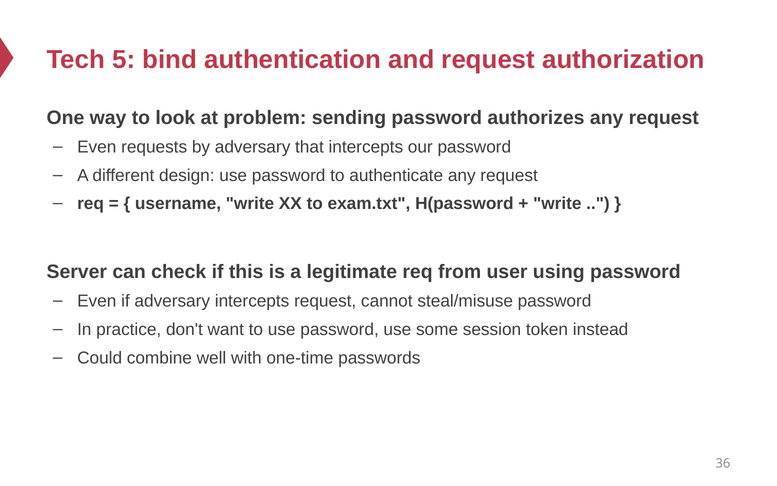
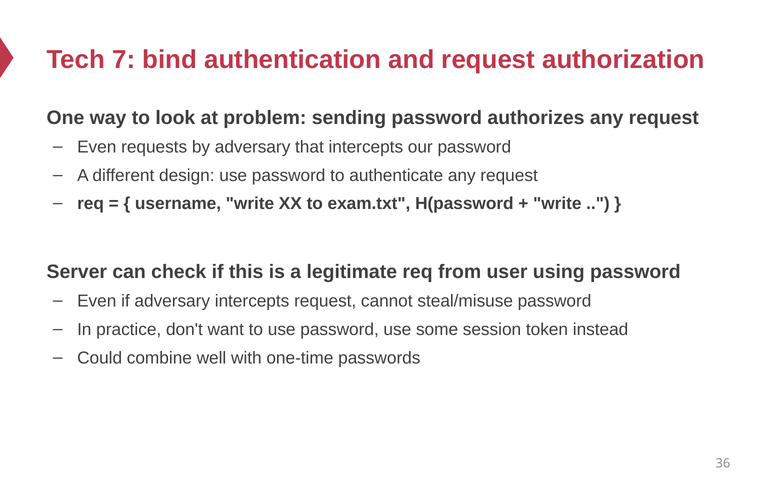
5: 5 -> 7
